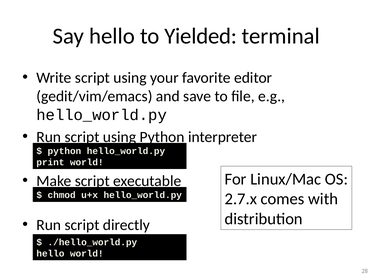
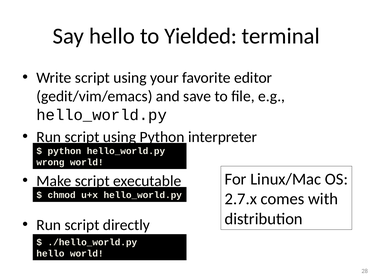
print: print -> wrong
